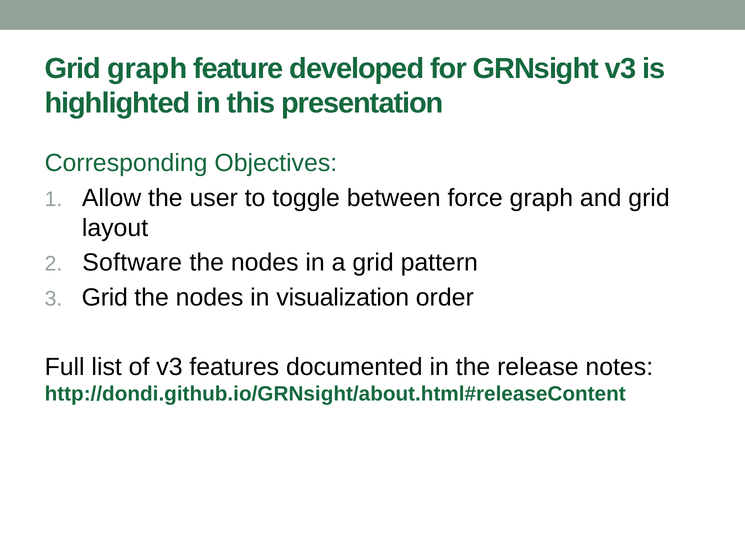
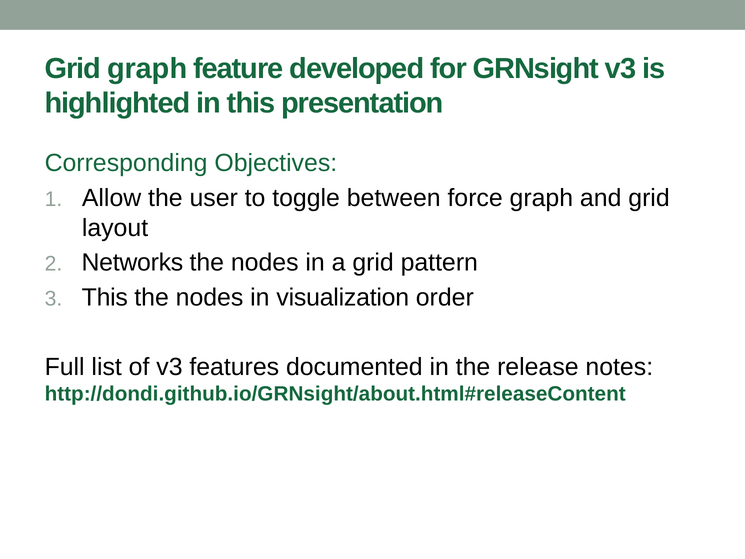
Software: Software -> Networks
Grid at (105, 297): Grid -> This
